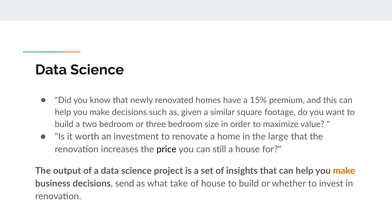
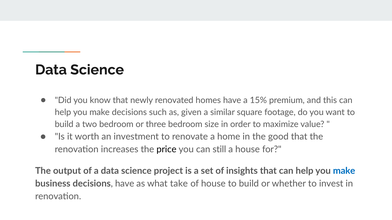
large: large -> good
make at (344, 171) colour: orange -> blue
decisions send: send -> have
